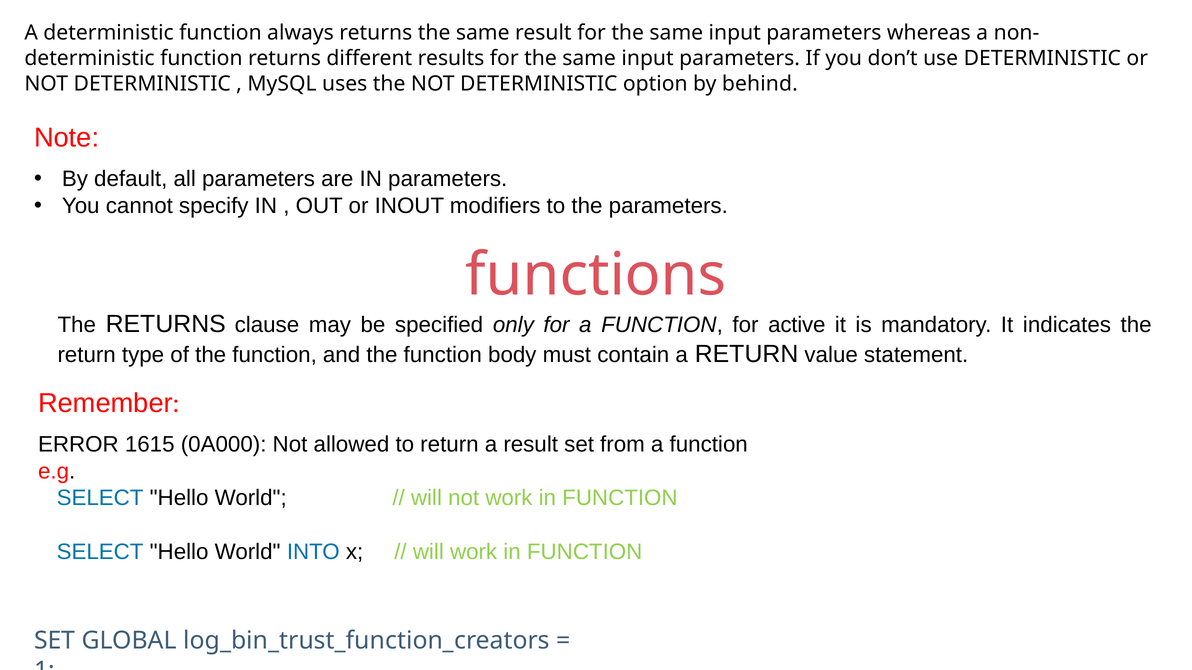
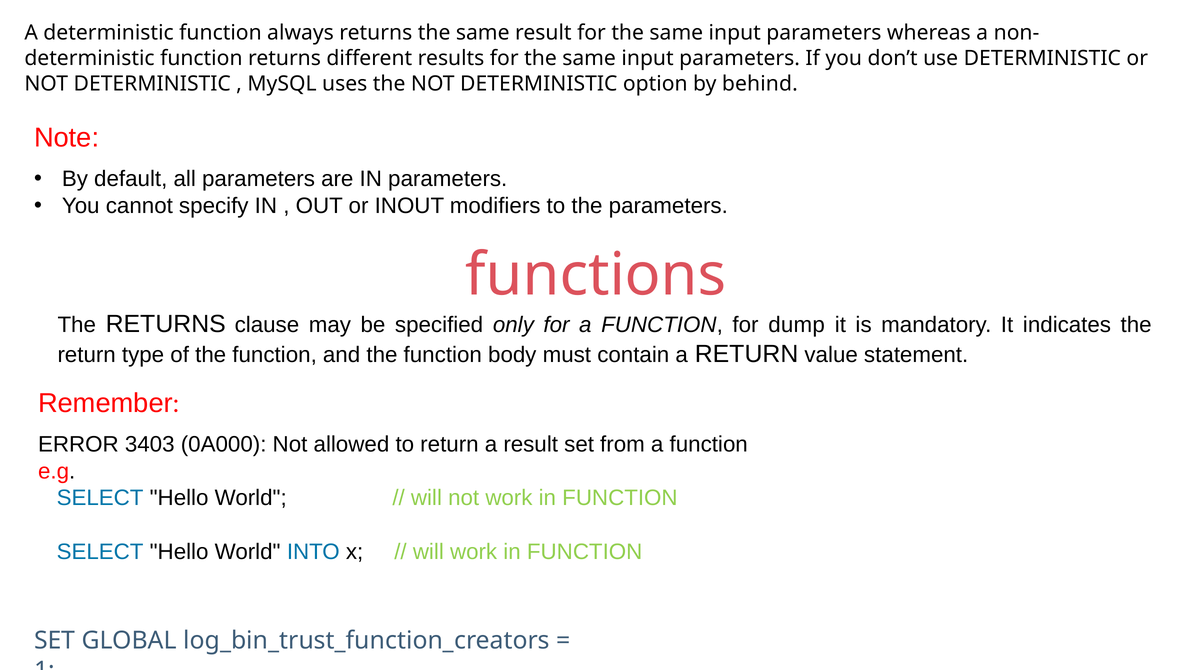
active: active -> dump
1615: 1615 -> 3403
